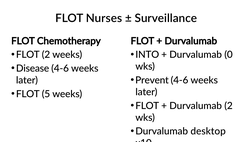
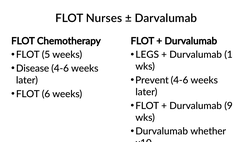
Surveillance: Surveillance -> Darvalumab
FLOT 2: 2 -> 5
INTO: INTO -> LEGS
0: 0 -> 1
5: 5 -> 6
Durvalumab 2: 2 -> 9
desktop: desktop -> whether
